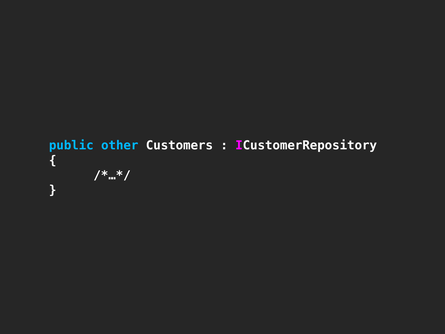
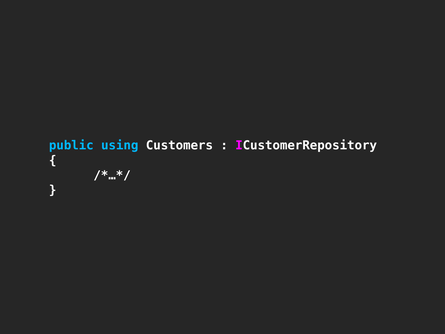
other: other -> using
